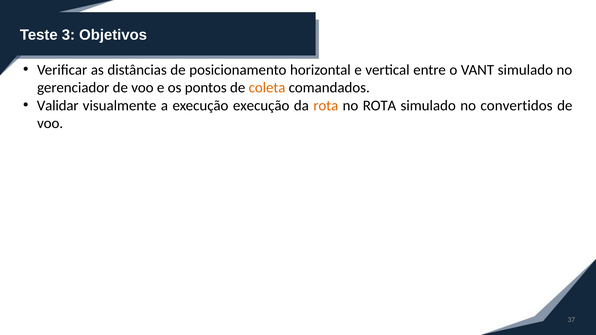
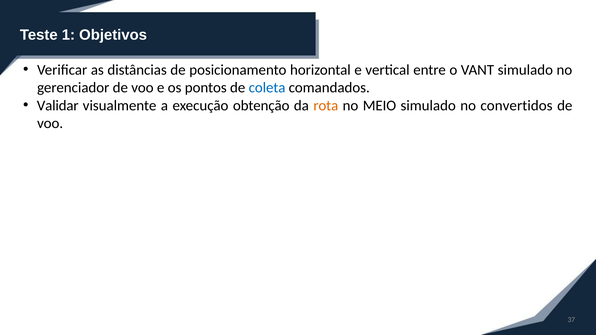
3: 3 -> 1
coleta colour: orange -> blue
execução execução: execução -> obtenção
no ROTA: ROTA -> MEIO
